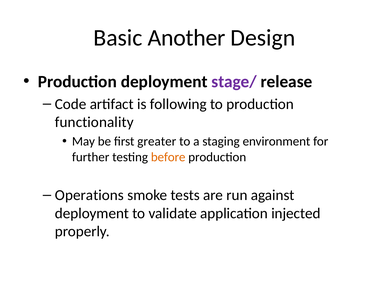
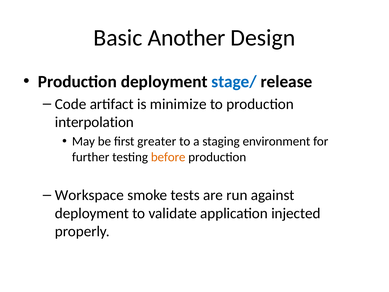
stage/ colour: purple -> blue
following: following -> minimize
functionality: functionality -> interpolation
Operations: Operations -> Workspace
